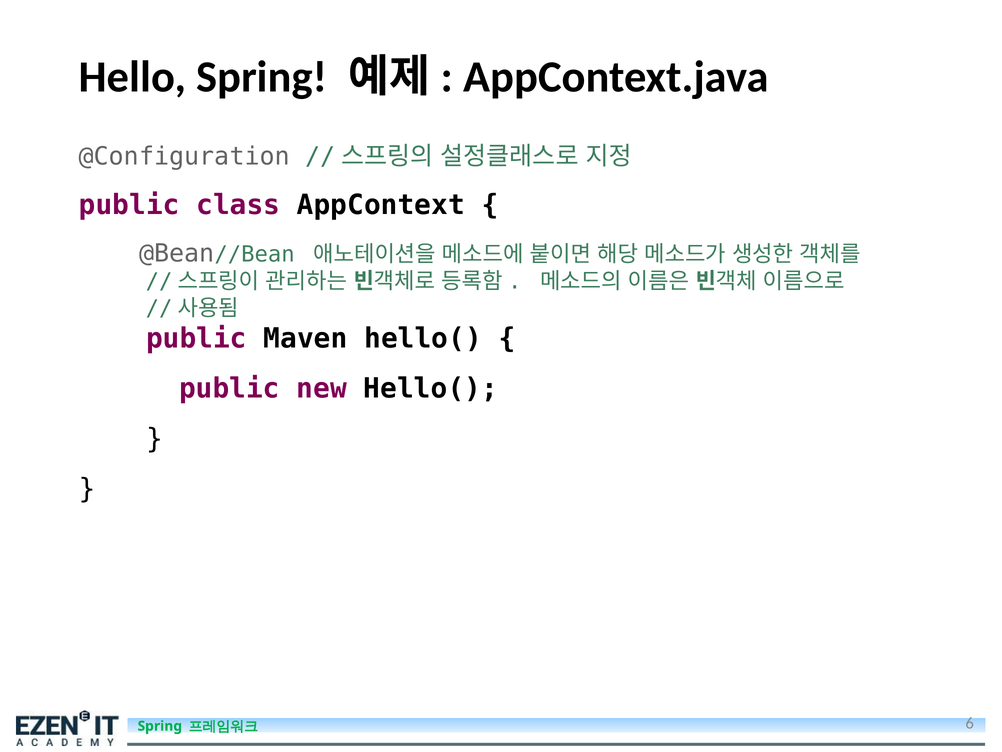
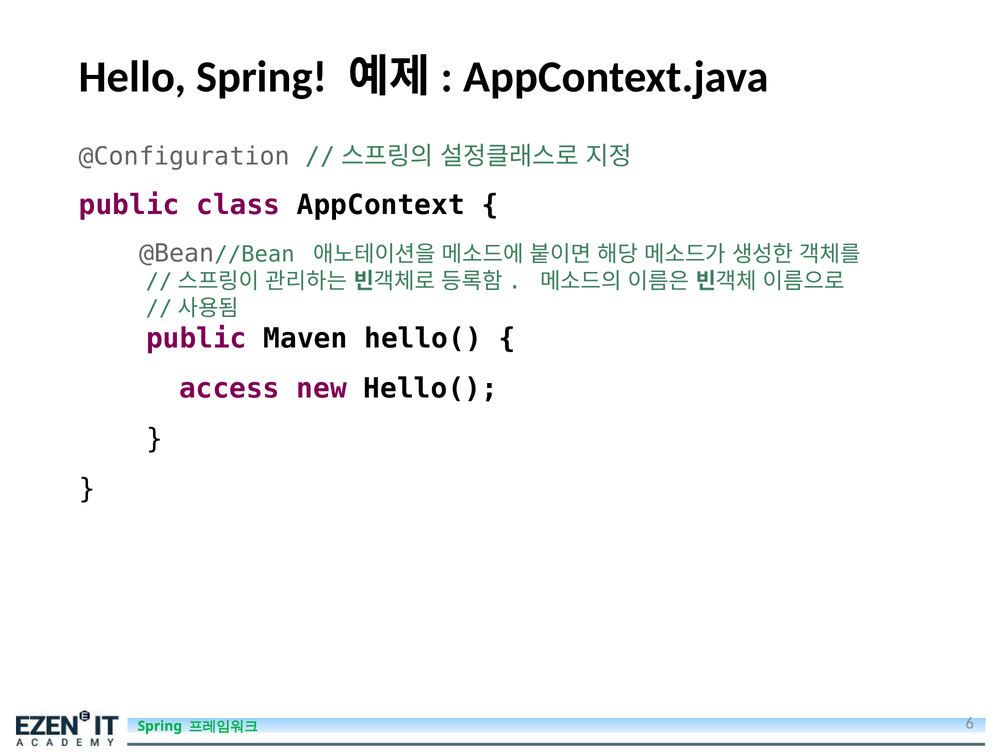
public at (229, 389): public -> access
